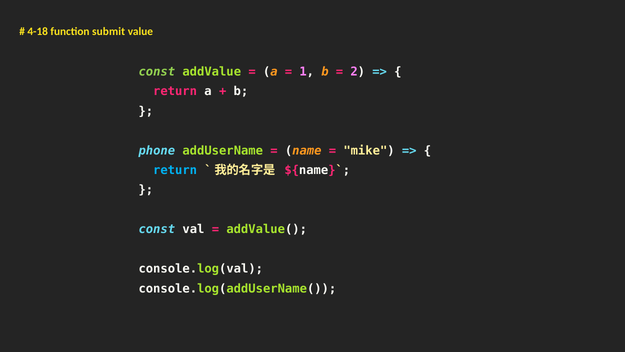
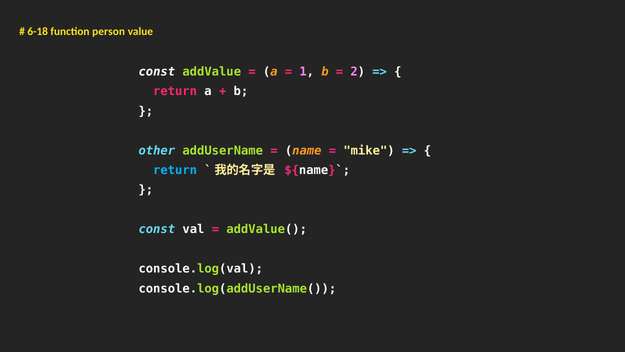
4-18: 4-18 -> 6-18
submit: submit -> person
const at (157, 72) colour: light green -> white
phone: phone -> other
